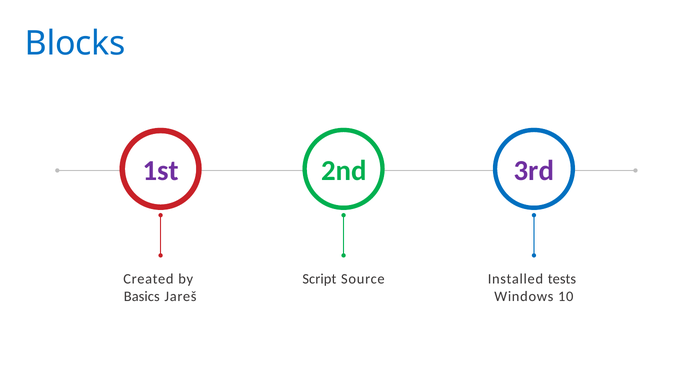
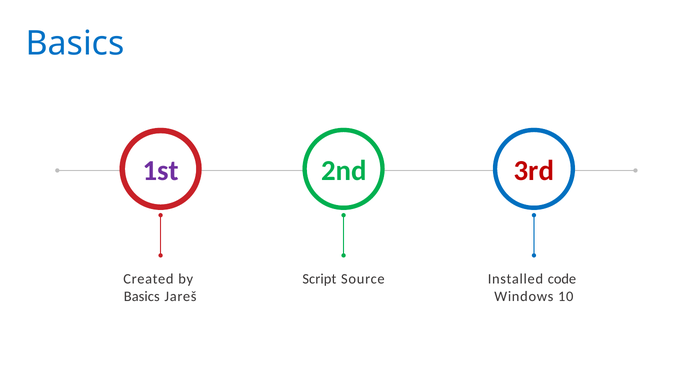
Blocks at (75, 44): Blocks -> Basics
3rd colour: purple -> red
tests: tests -> code
